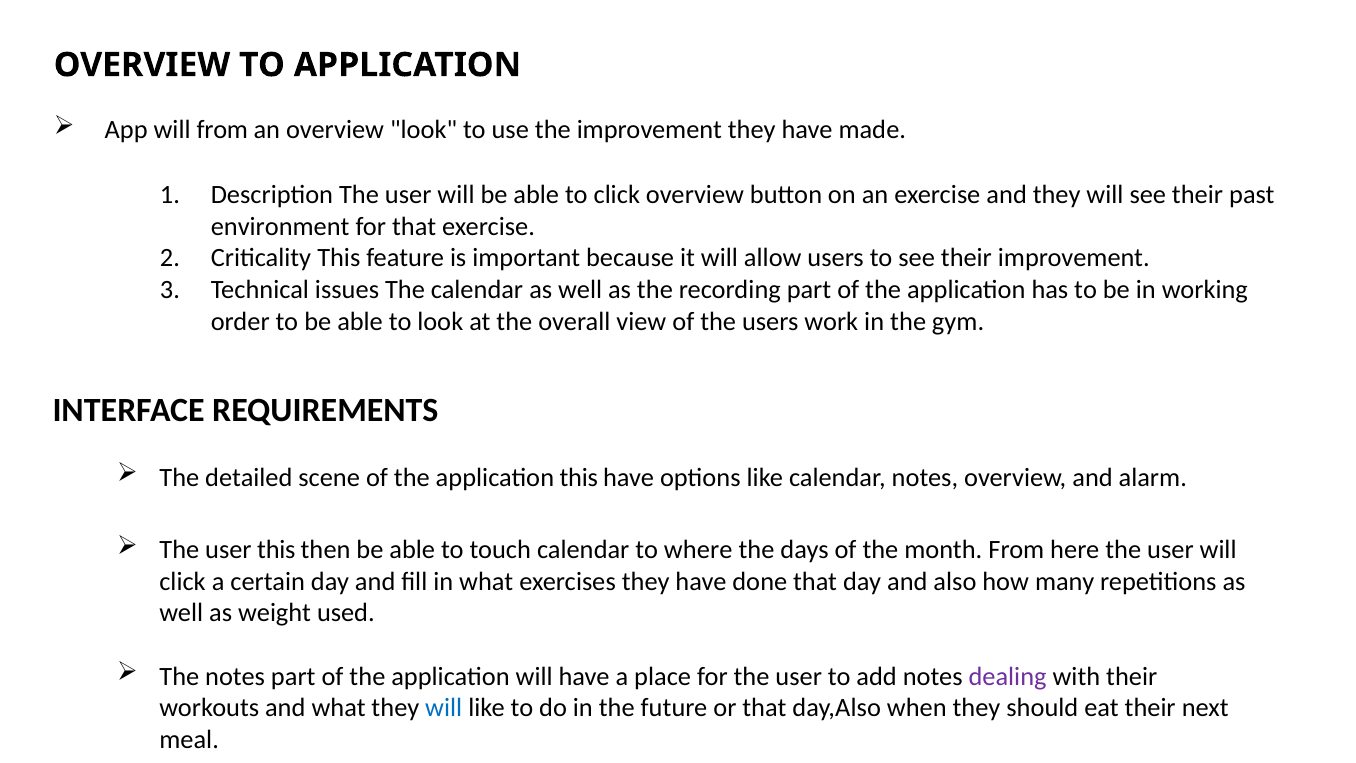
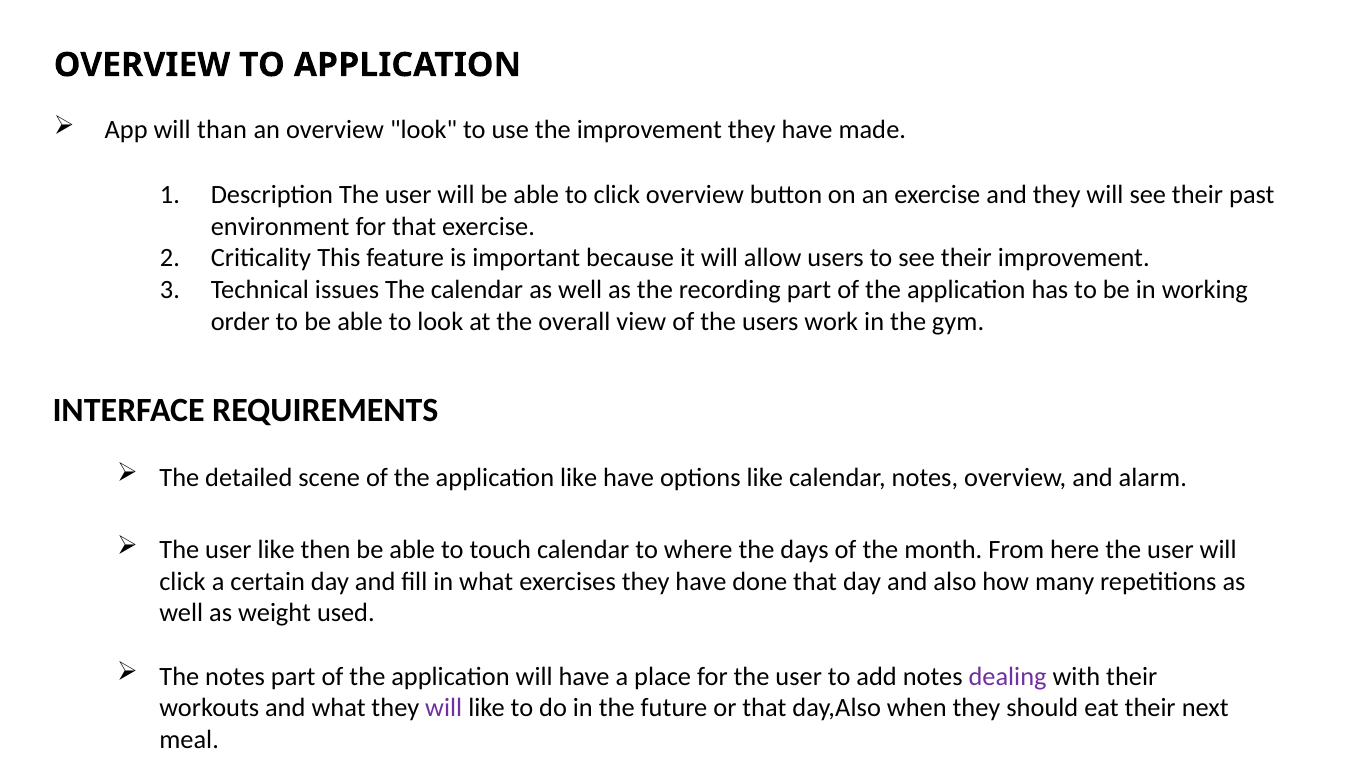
will from: from -> than
application this: this -> like
user this: this -> like
will at (444, 708) colour: blue -> purple
